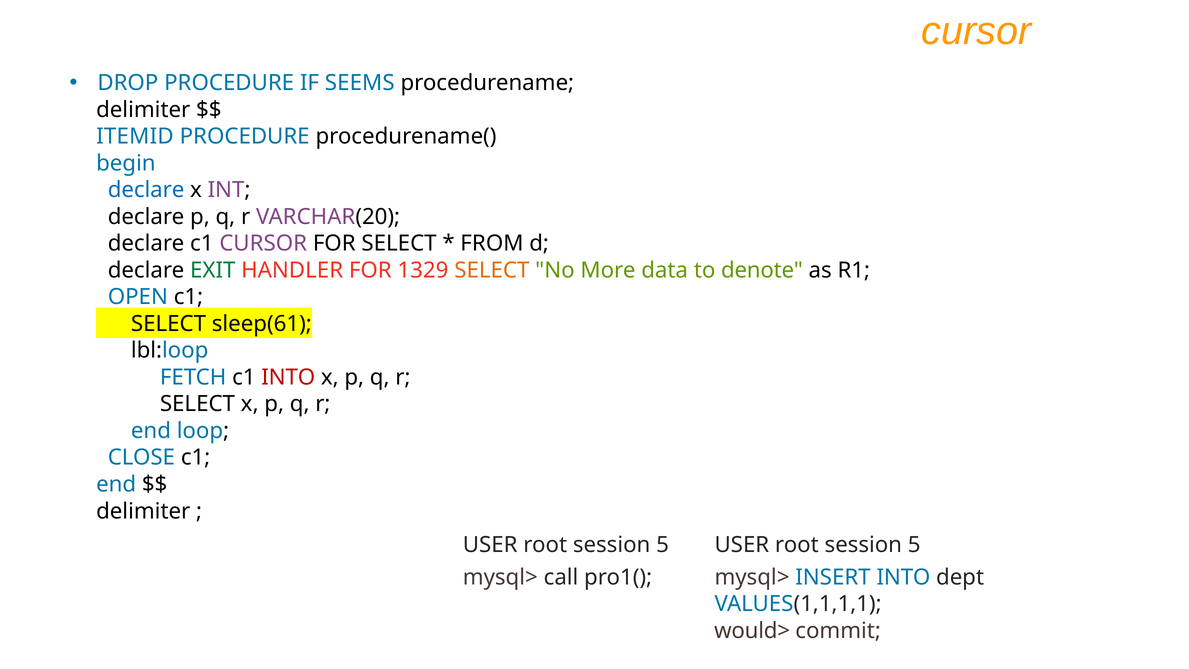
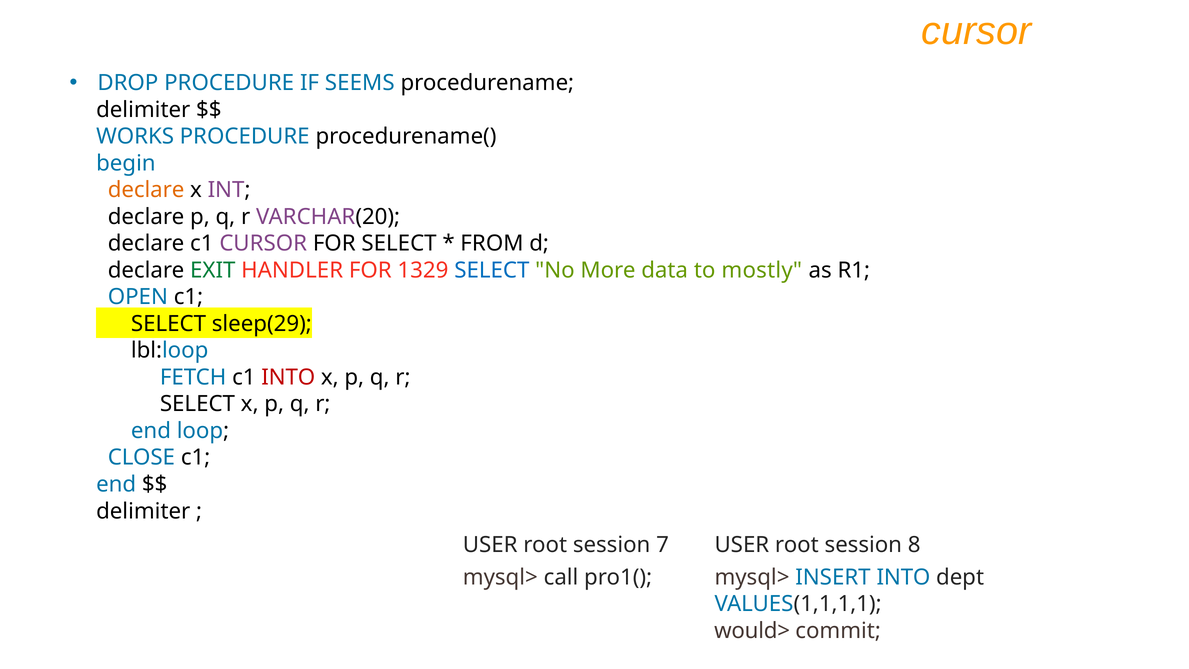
ITEMID: ITEMID -> WORKS
declare at (146, 190) colour: blue -> orange
SELECT at (492, 270) colour: orange -> blue
denote: denote -> mostly
sleep(61: sleep(61 -> sleep(29
5 at (663, 545): 5 -> 7
5 at (914, 545): 5 -> 8
